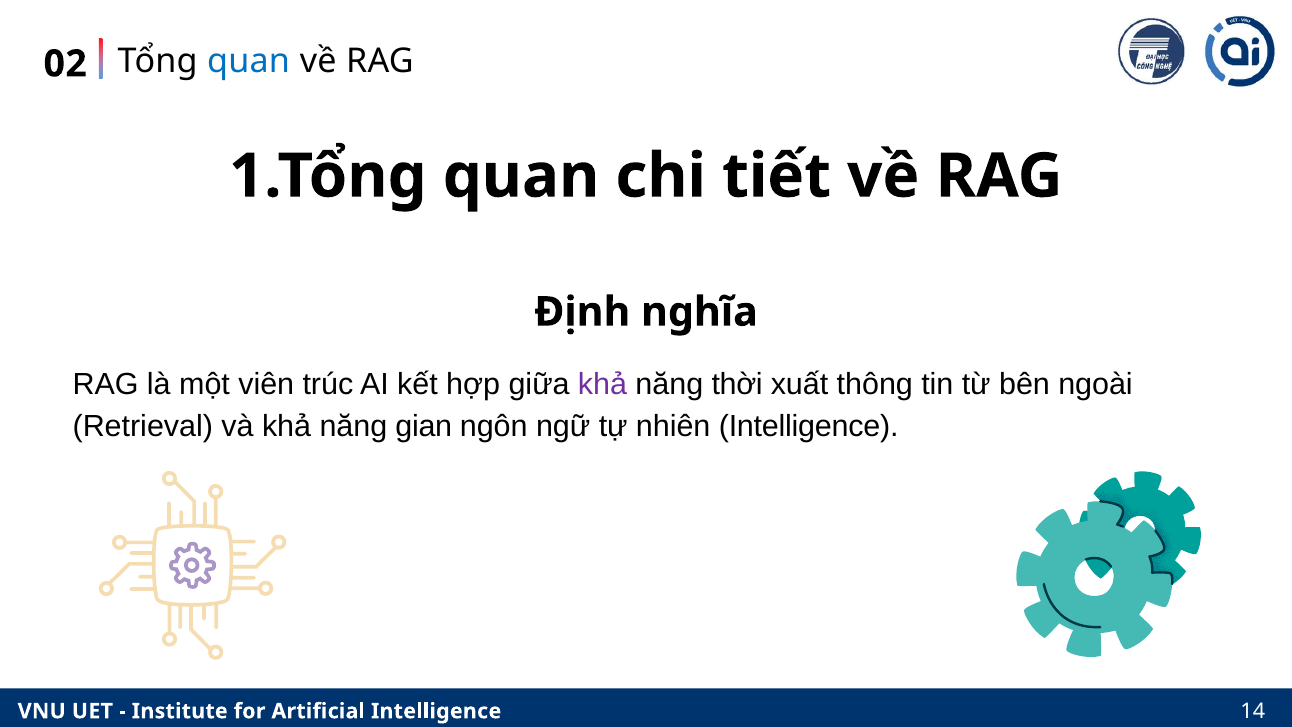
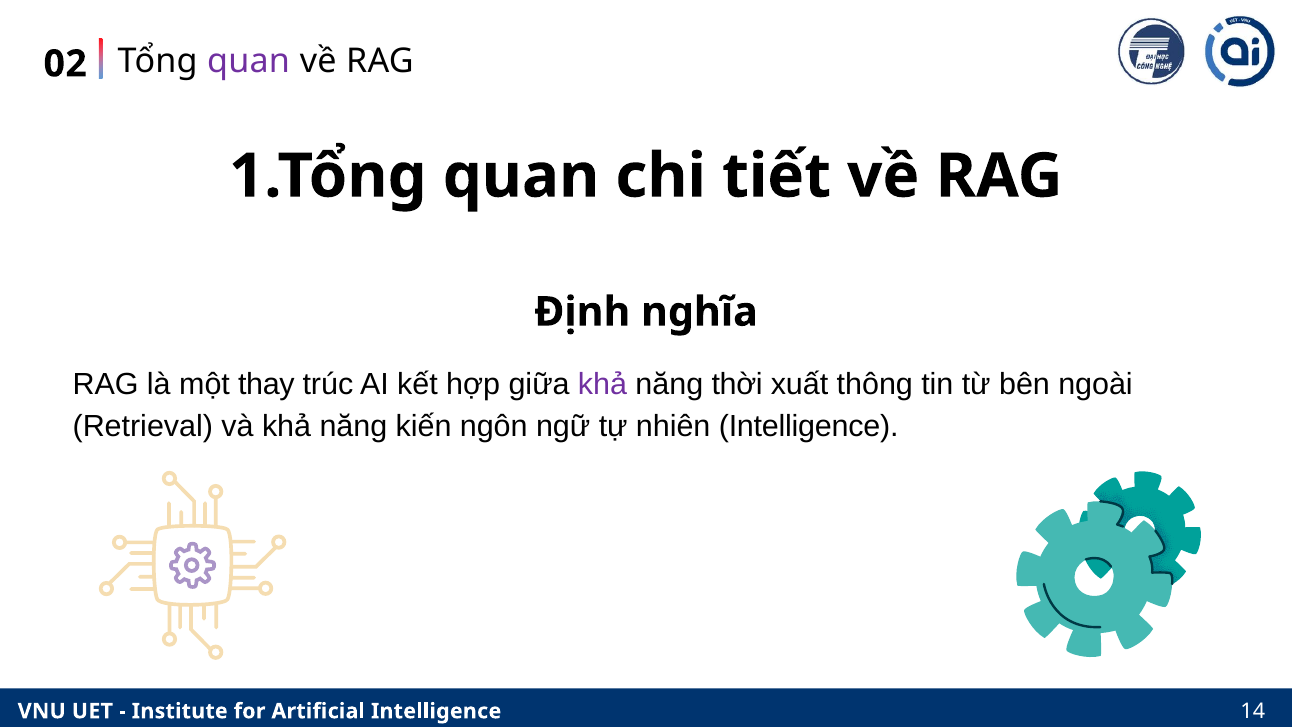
quan at (249, 61) colour: blue -> purple
viên: viên -> thay
gian: gian -> kiến
